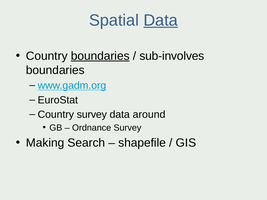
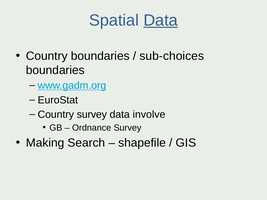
boundaries at (100, 56) underline: present -> none
sub-involves: sub-involves -> sub-choices
around: around -> involve
